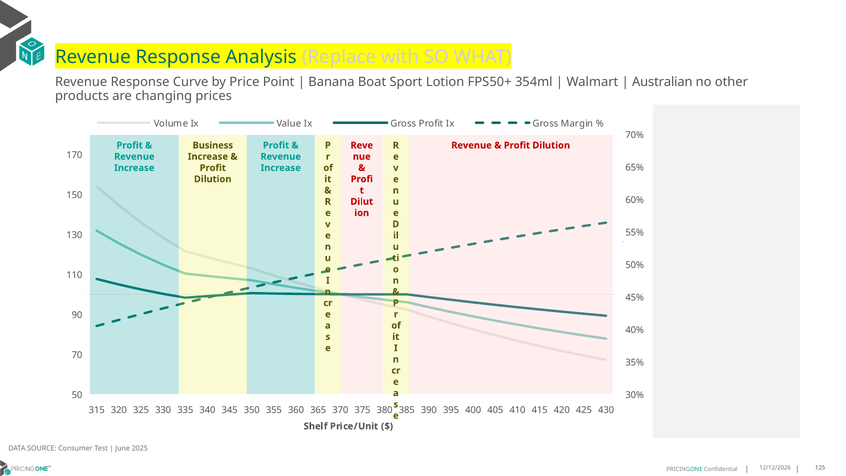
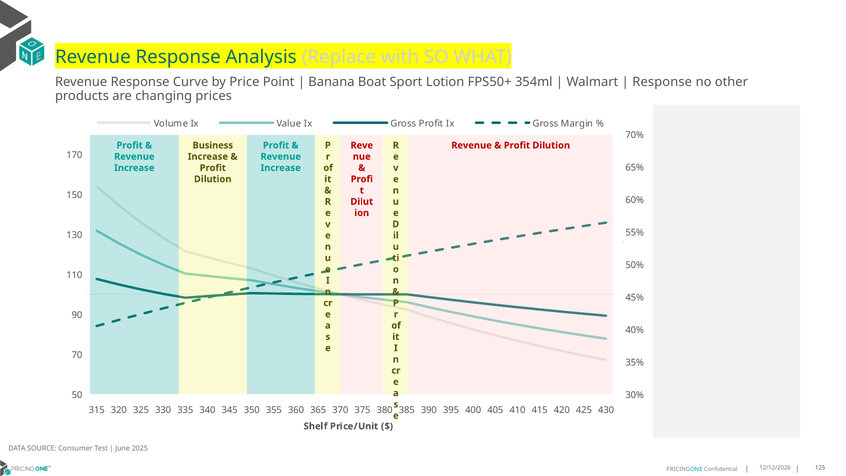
Australian at (662, 82): Australian -> Response
